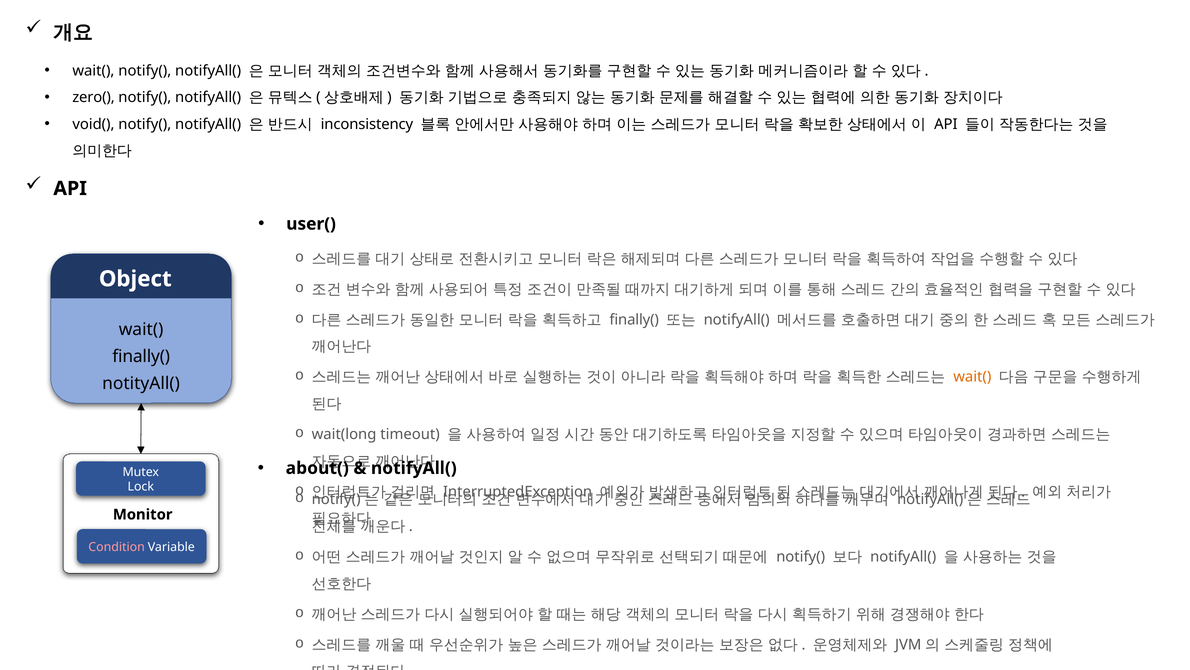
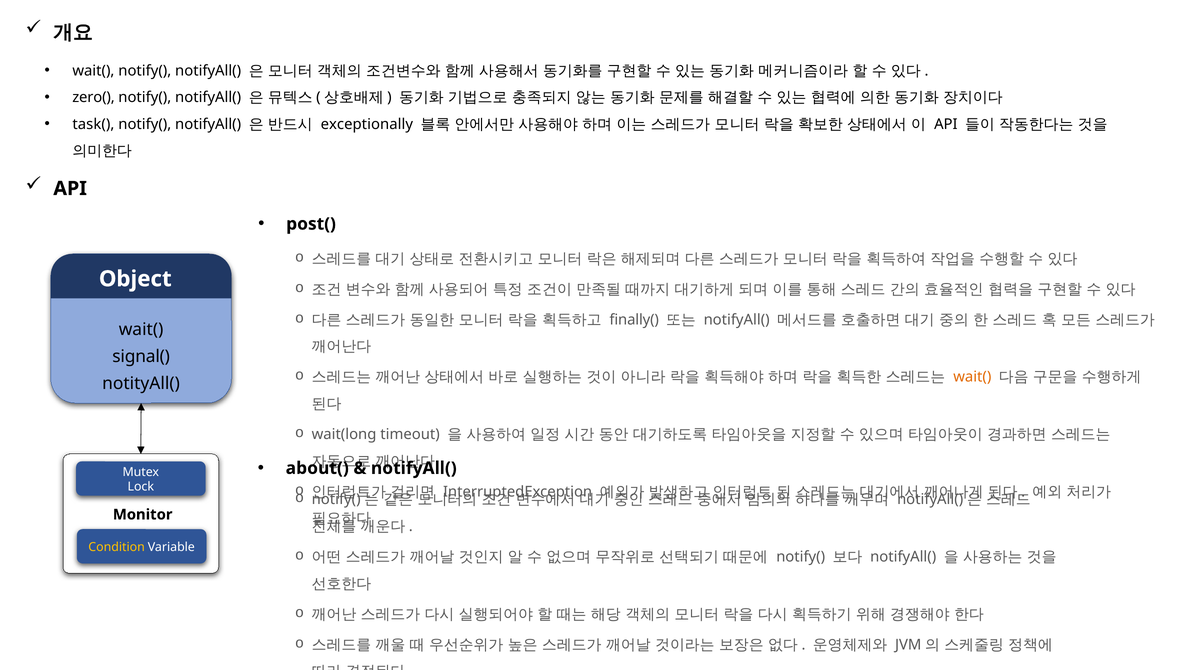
void(: void( -> task(
inconsistency: inconsistency -> exceptionally
user(: user( -> post(
finally( at (141, 356): finally( -> signal(
Condition colour: pink -> yellow
